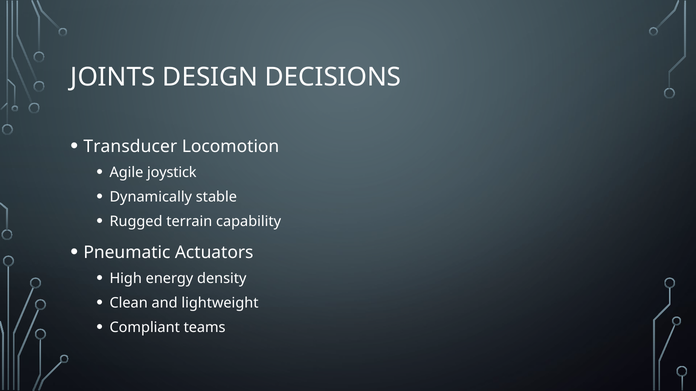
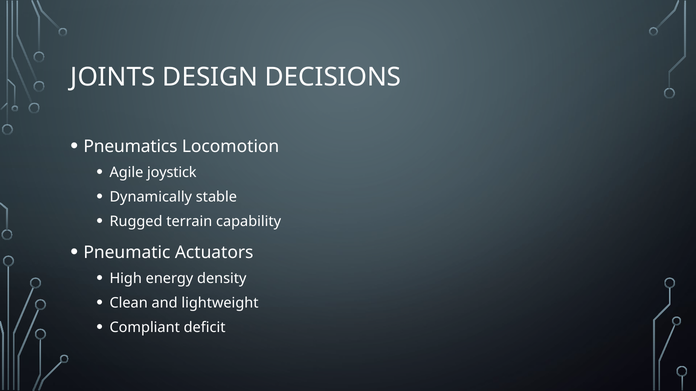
Transducer: Transducer -> Pneumatics
teams: teams -> deficit
